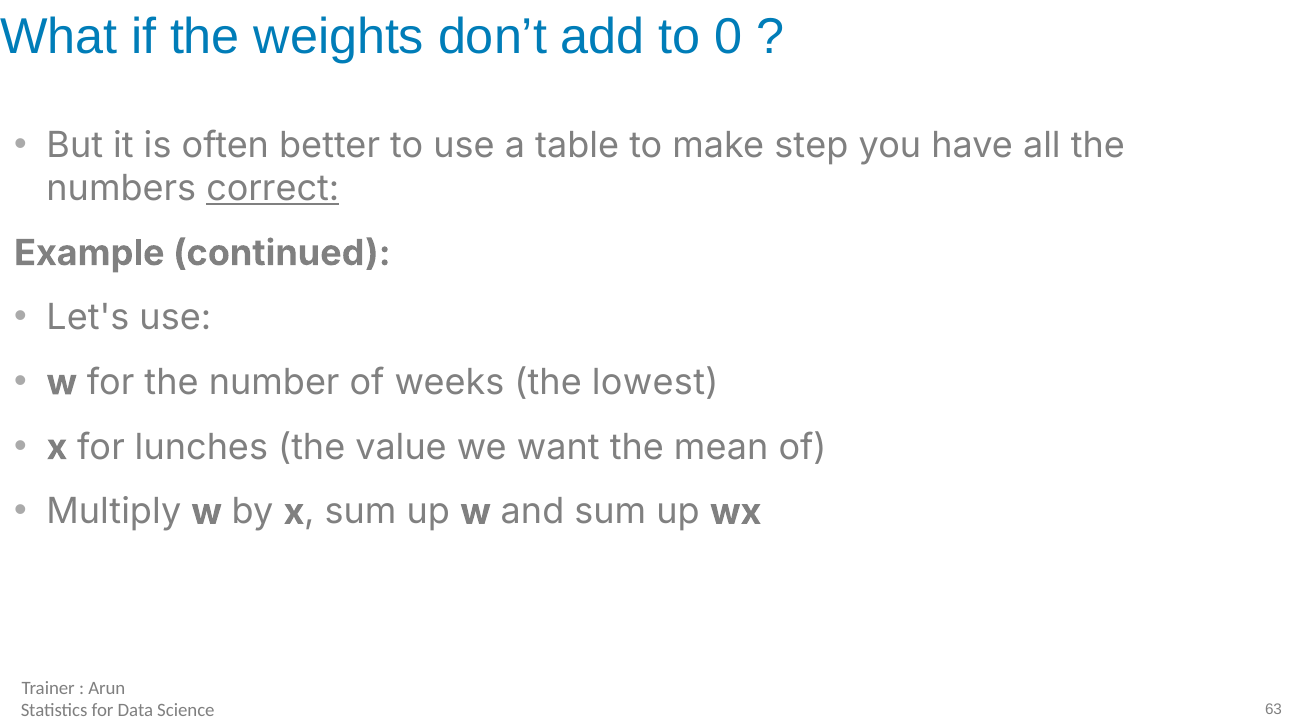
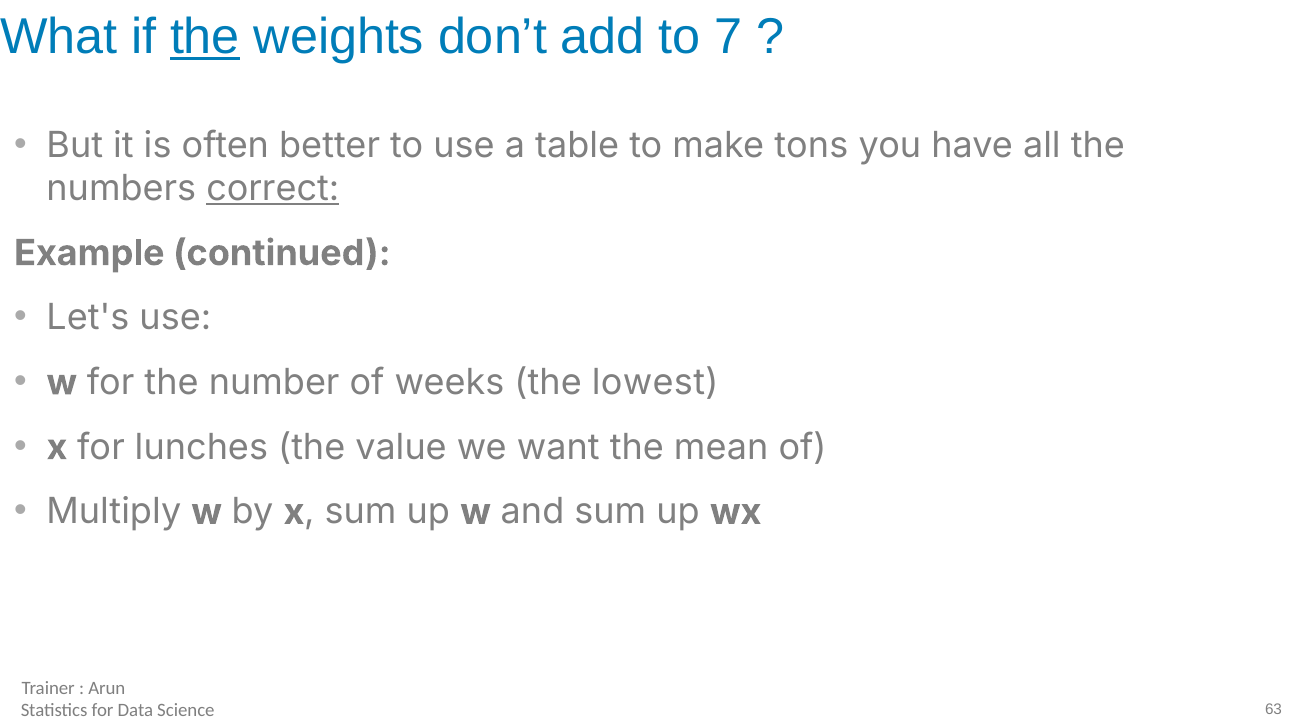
the at (205, 37) underline: none -> present
0: 0 -> 7
step: step -> tons
